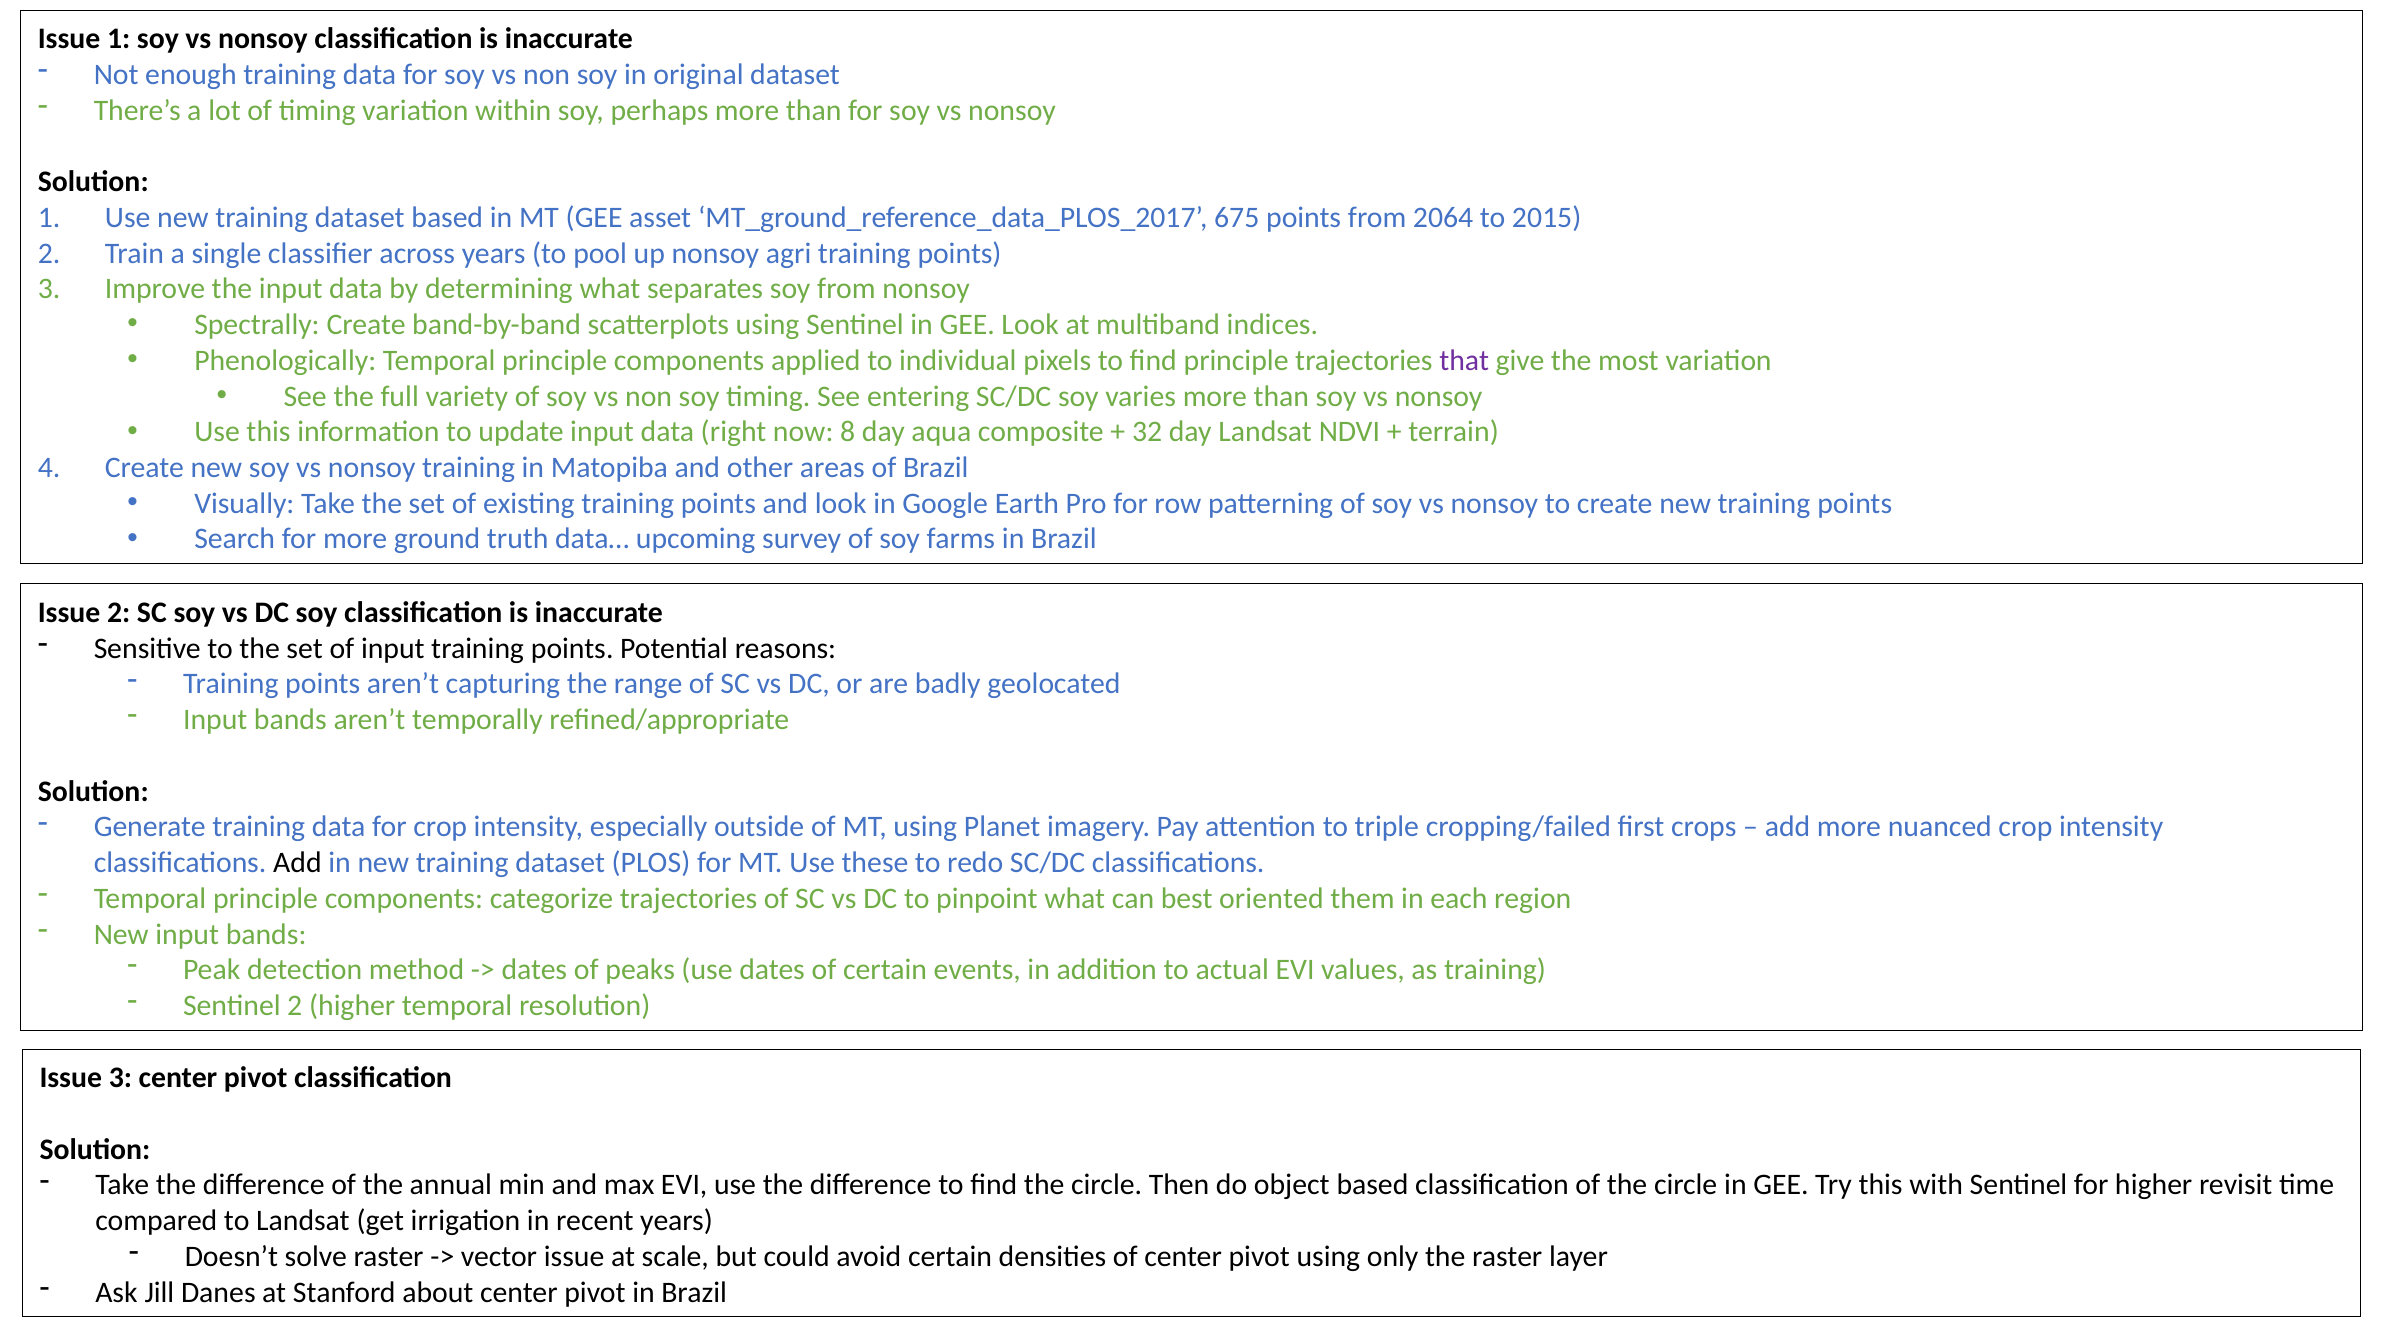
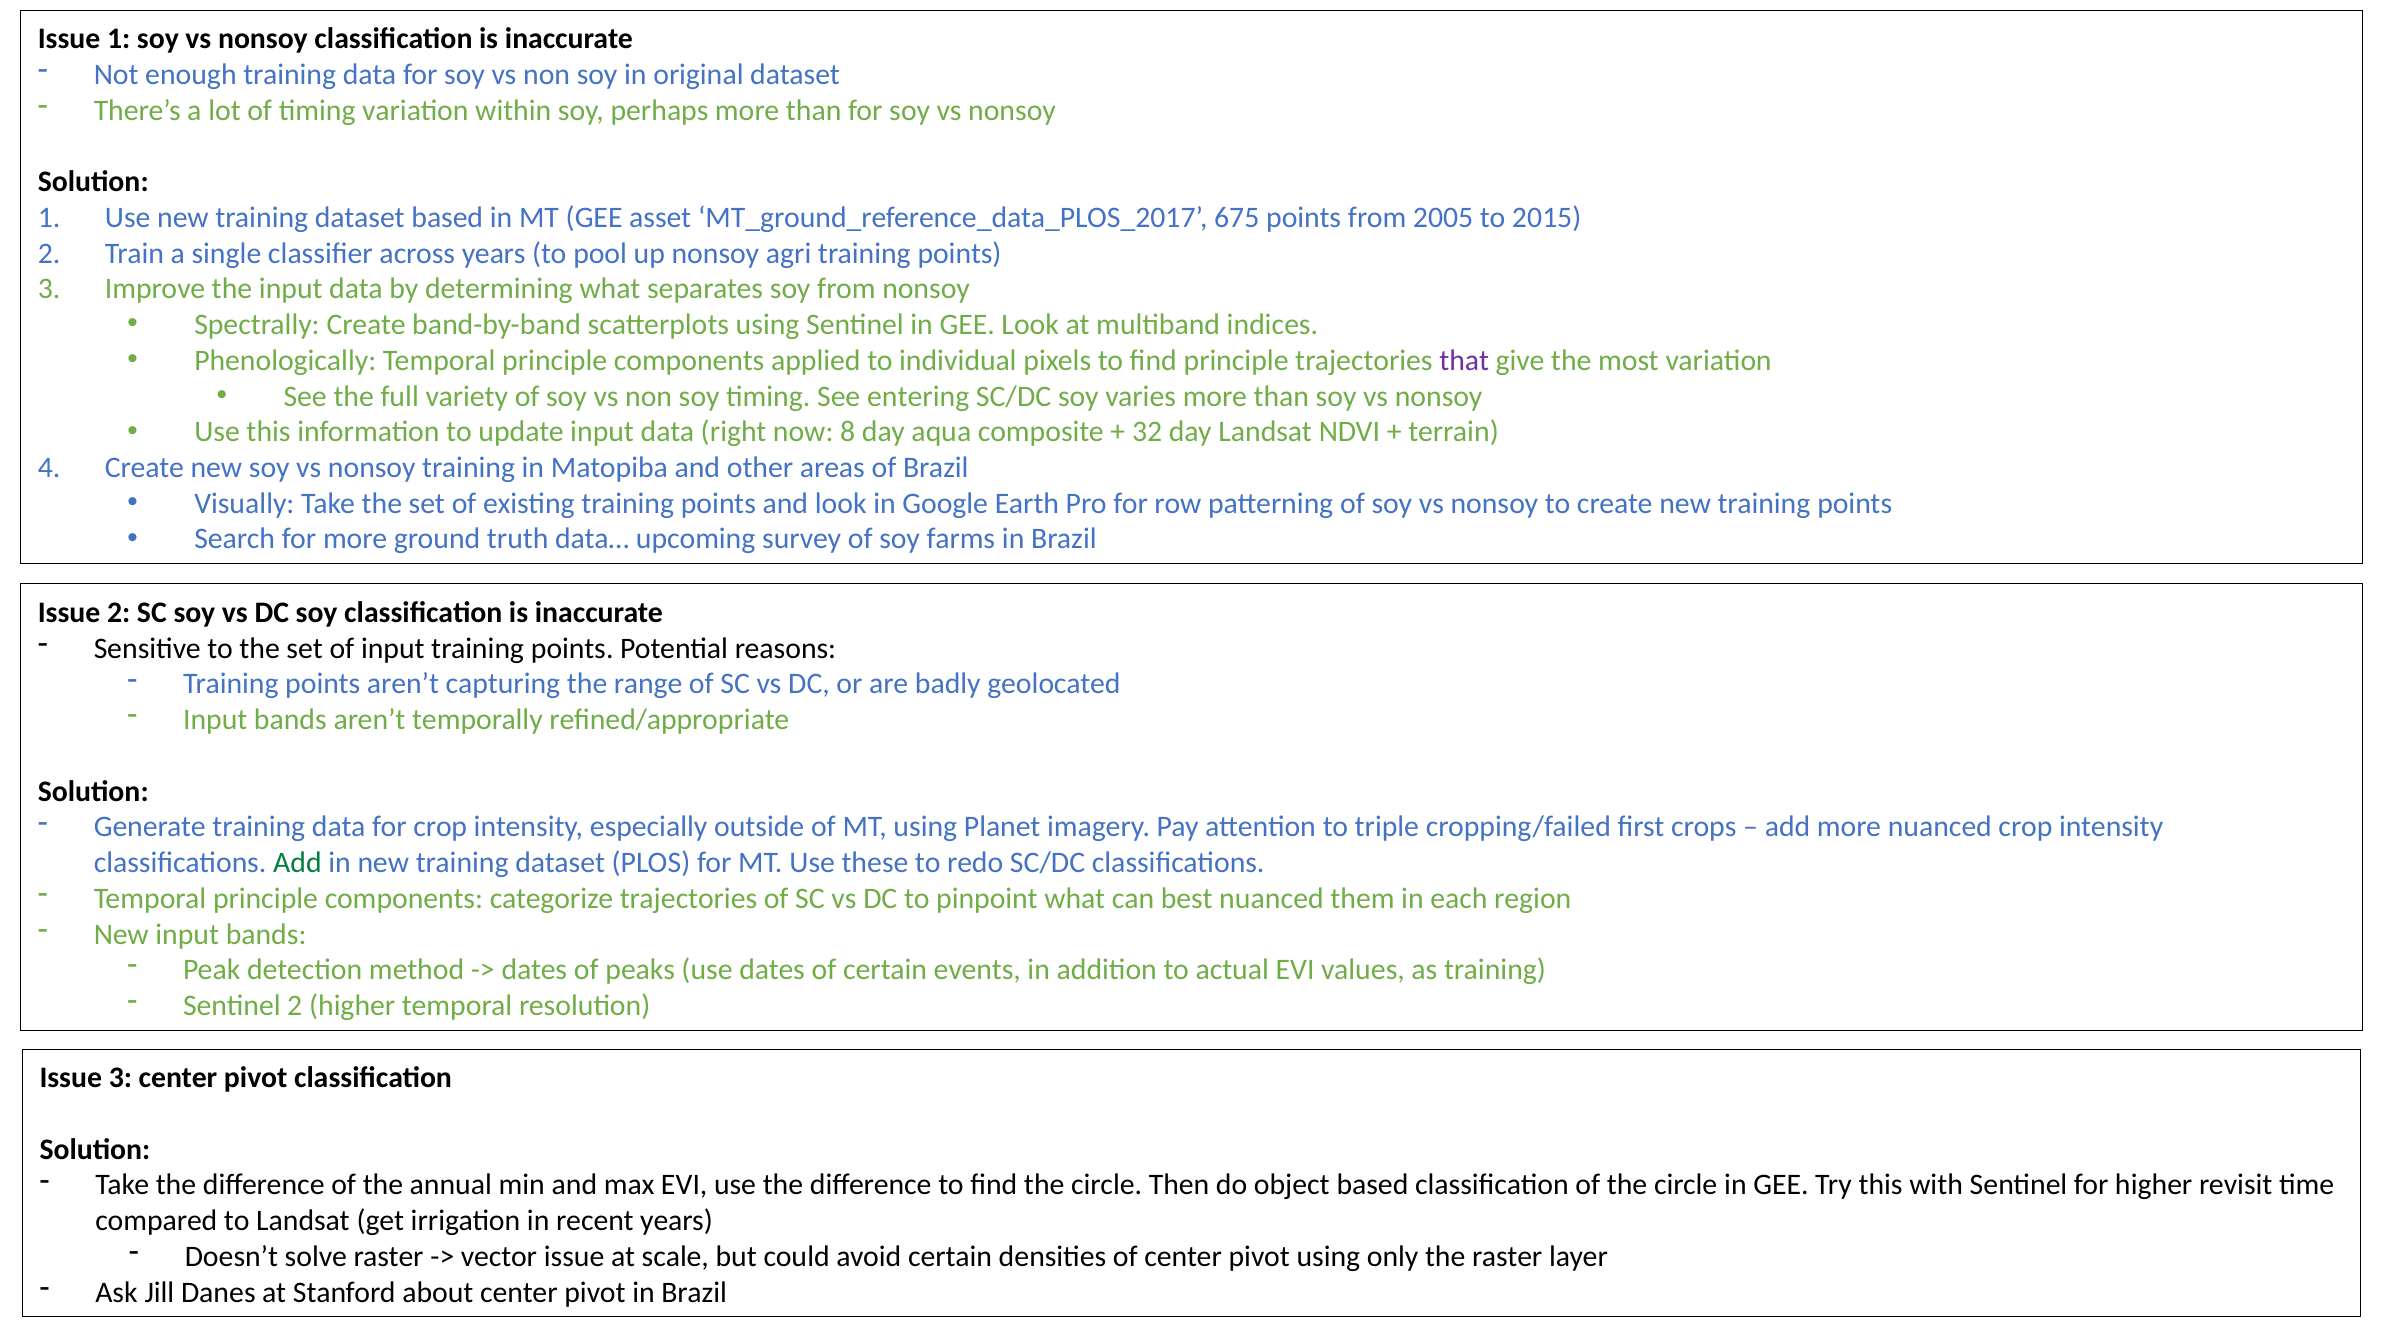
2064: 2064 -> 2005
Add at (297, 863) colour: black -> green
best oriented: oriented -> nuanced
